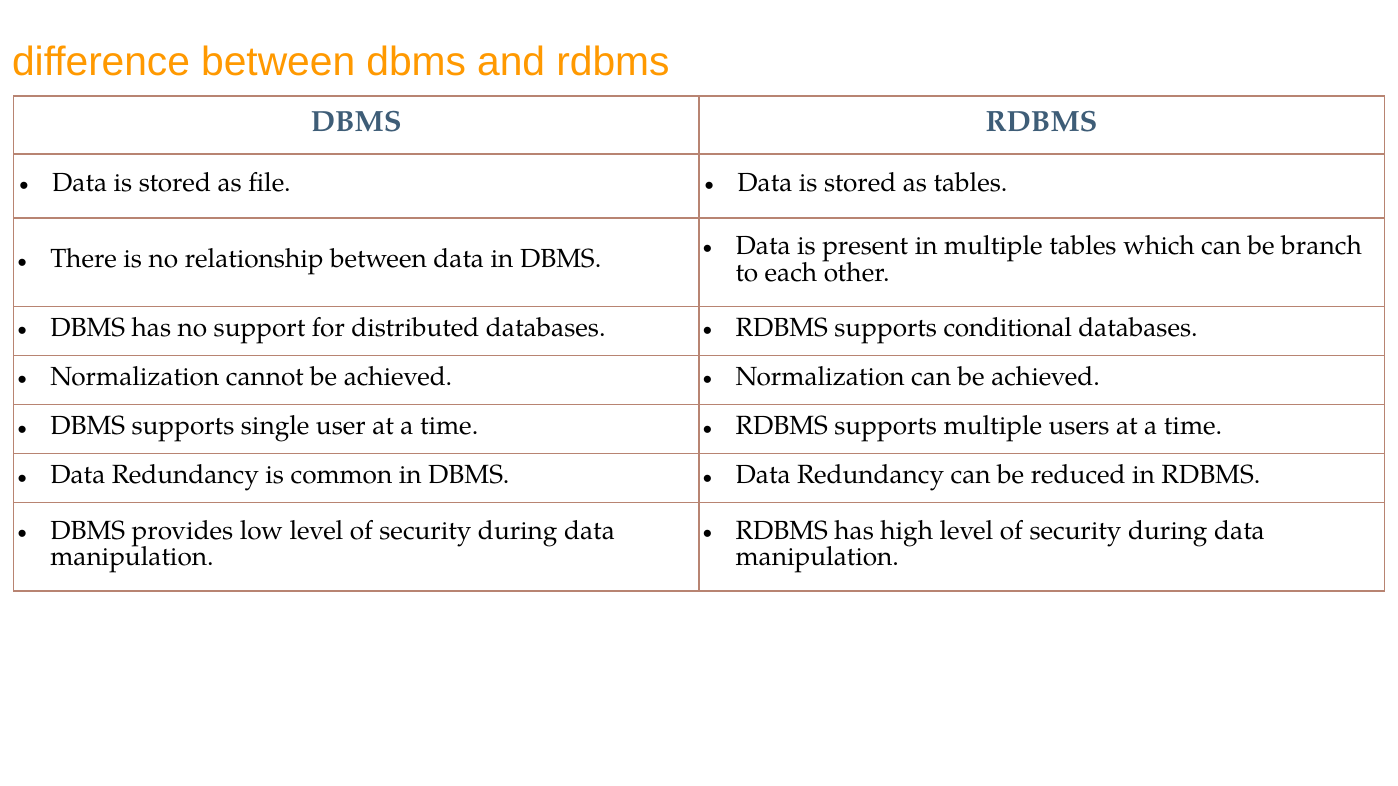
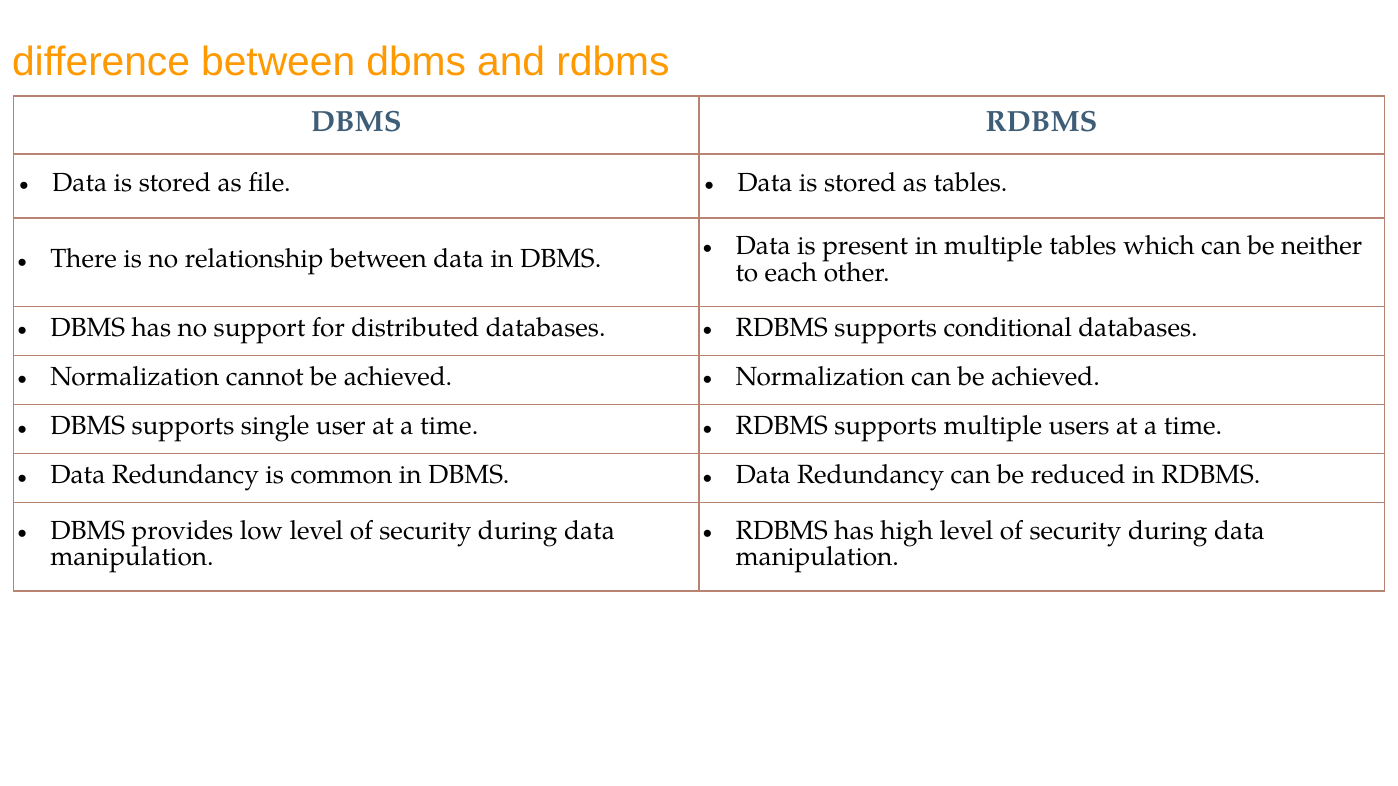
branch: branch -> neither
